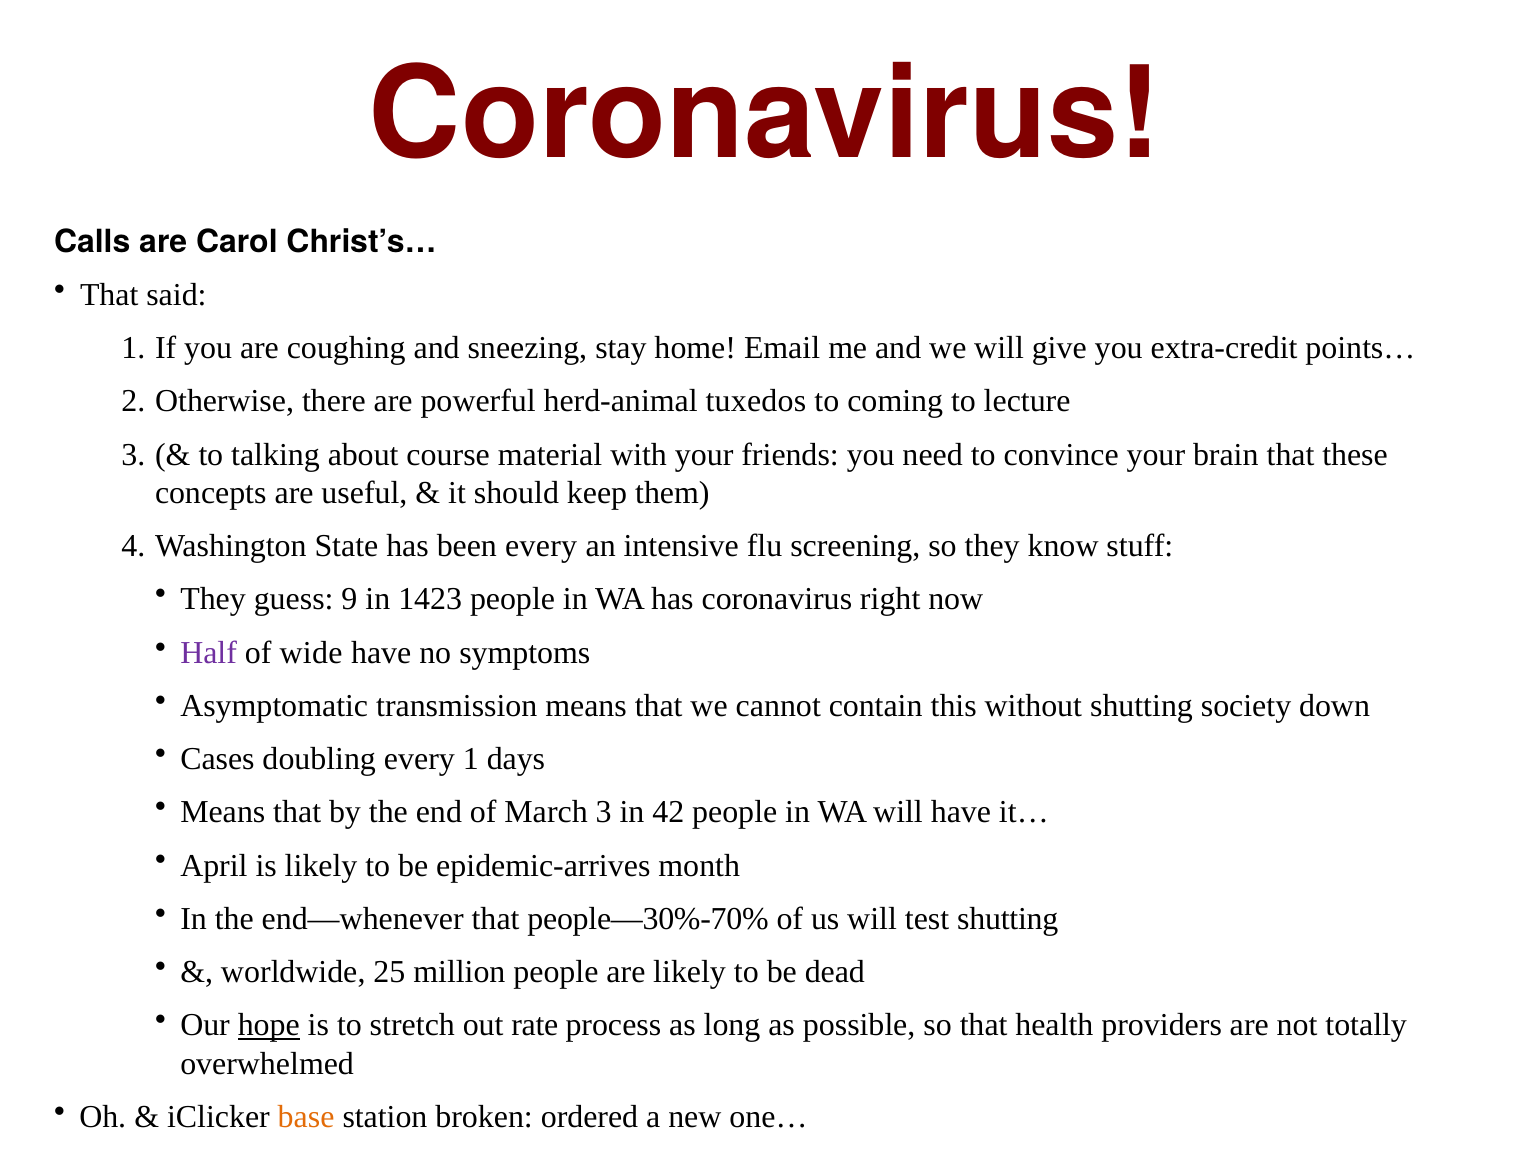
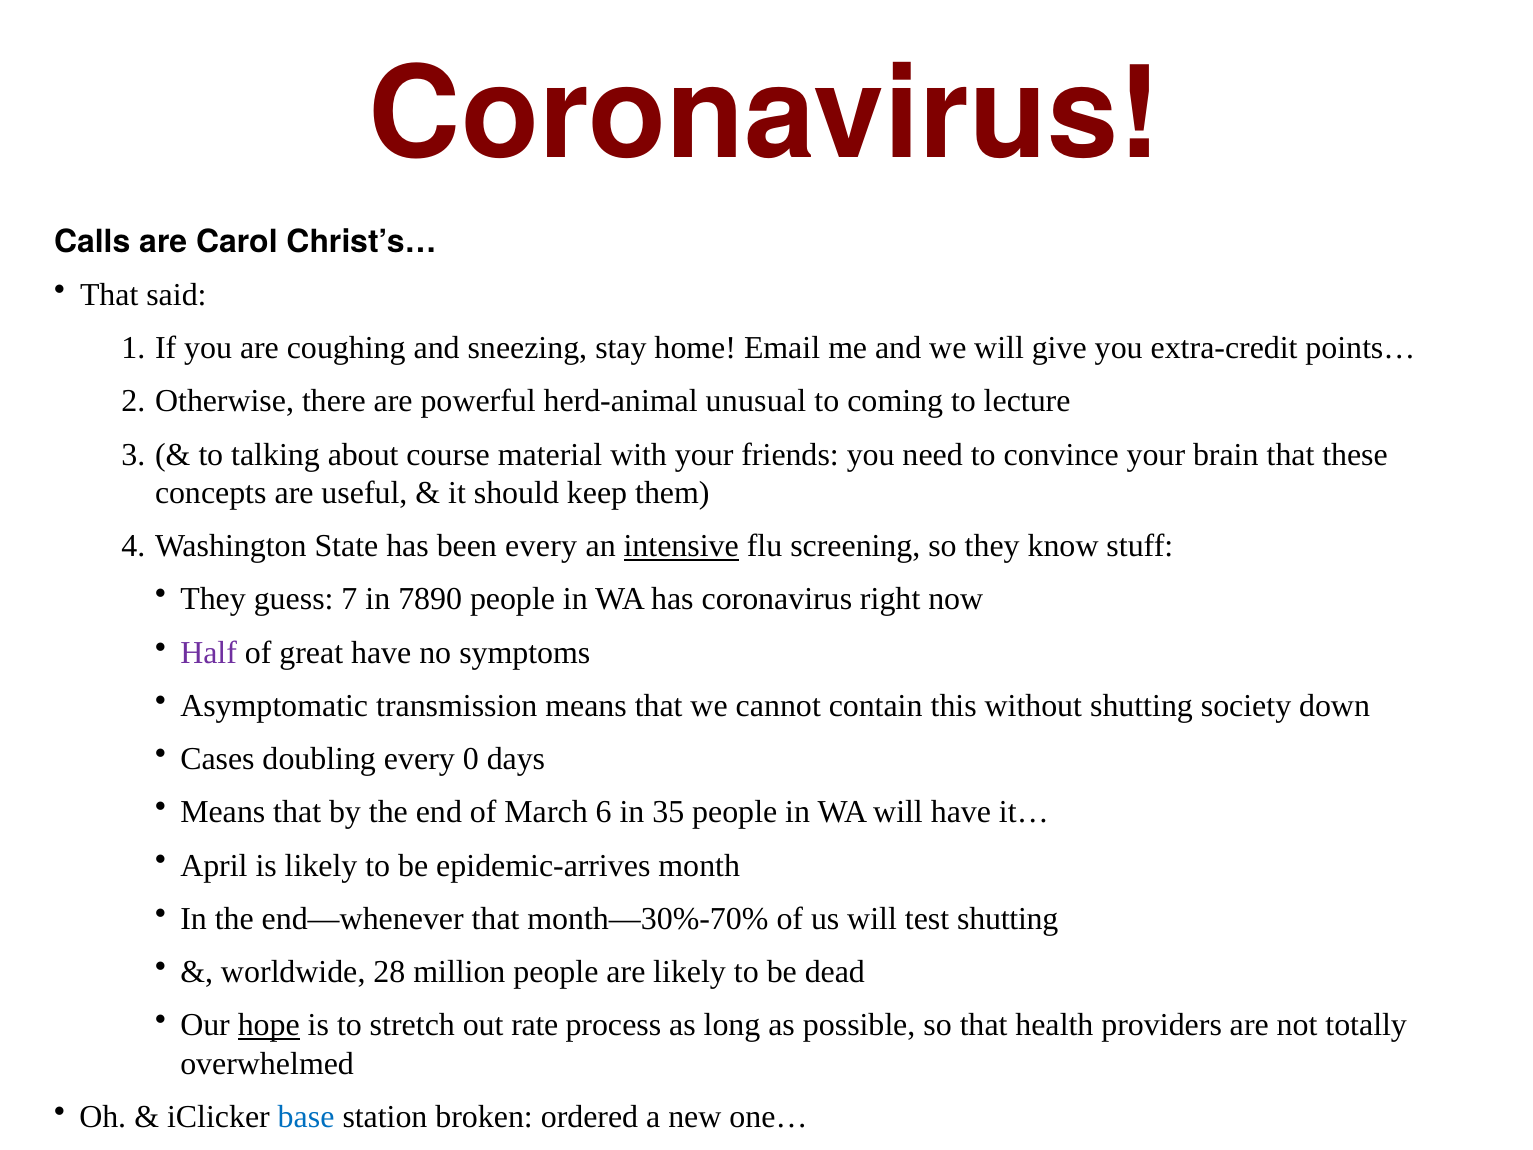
tuxedos: tuxedos -> unusual
intensive underline: none -> present
9: 9 -> 7
1423: 1423 -> 7890
wide: wide -> great
every 1: 1 -> 0
March 3: 3 -> 6
42: 42 -> 35
people—30%-70%: people—30%-70% -> month—30%-70%
25: 25 -> 28
base colour: orange -> blue
